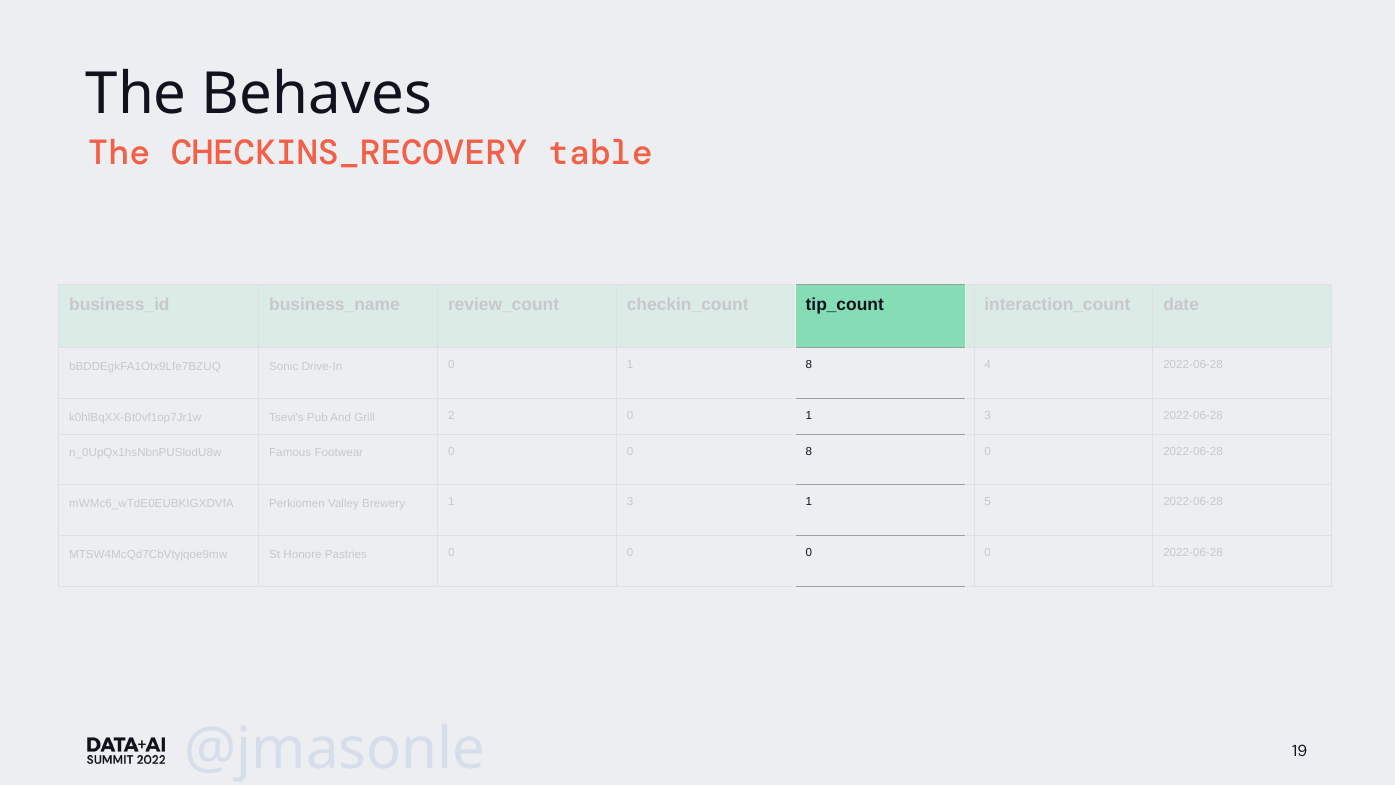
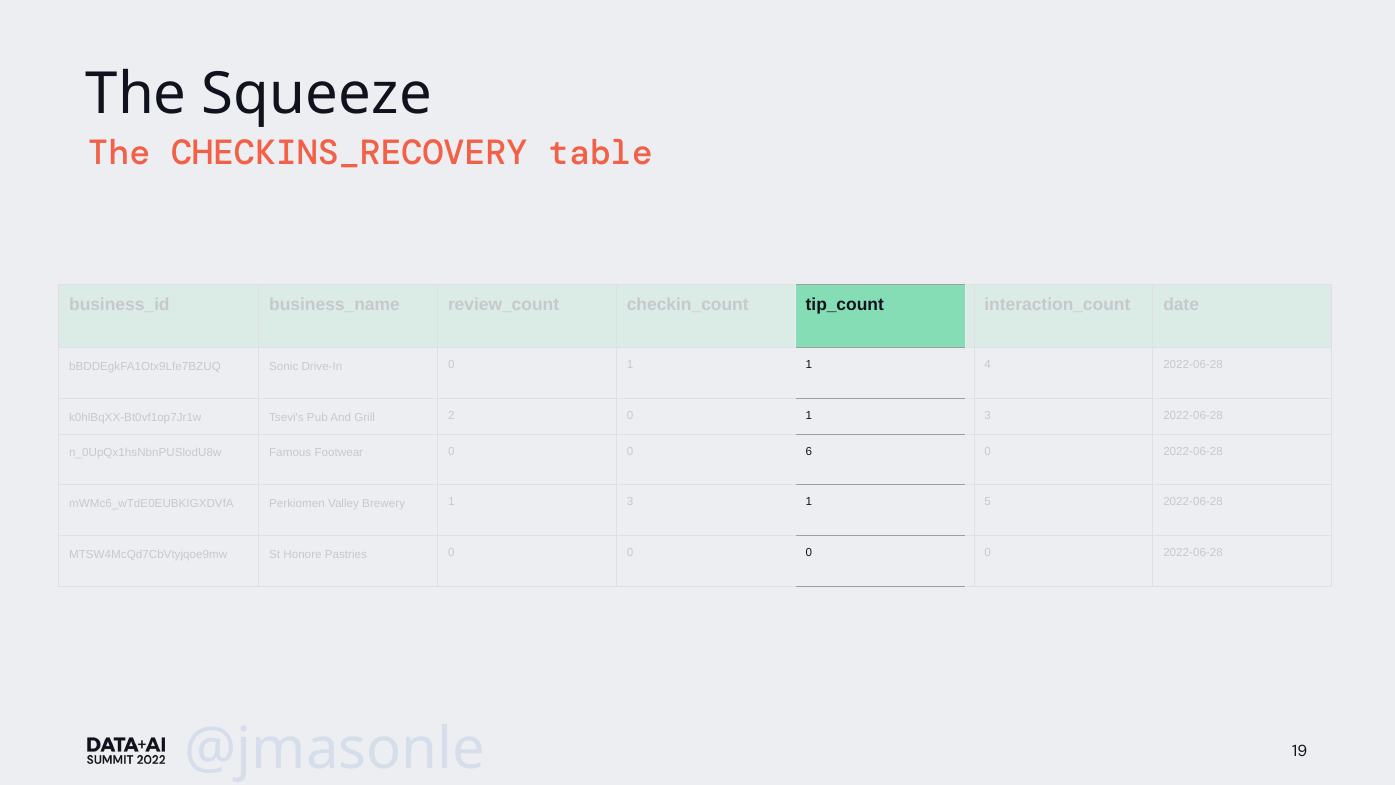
Behaves: Behaves -> Squeeze
8 at (809, 364): 8 -> 1
8 at (809, 451): 8 -> 6
